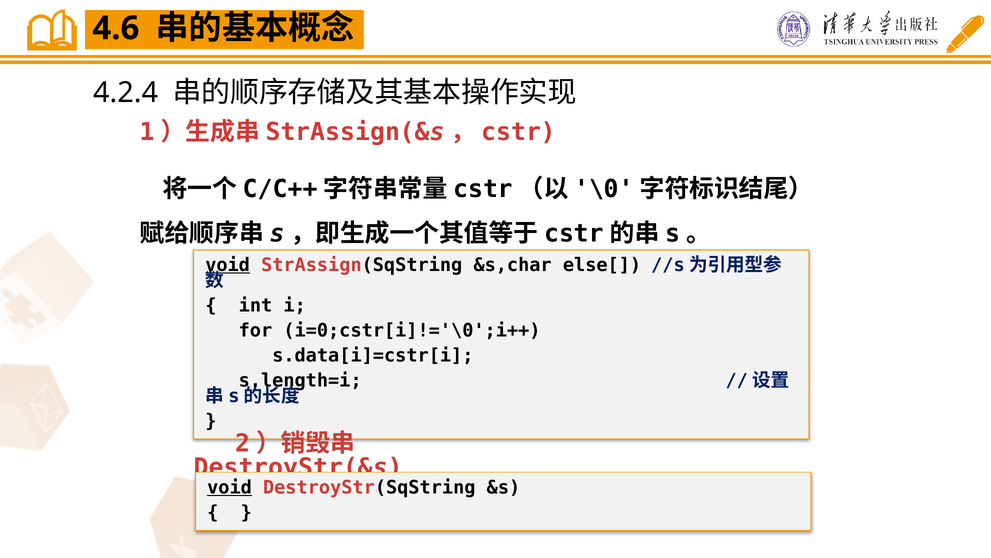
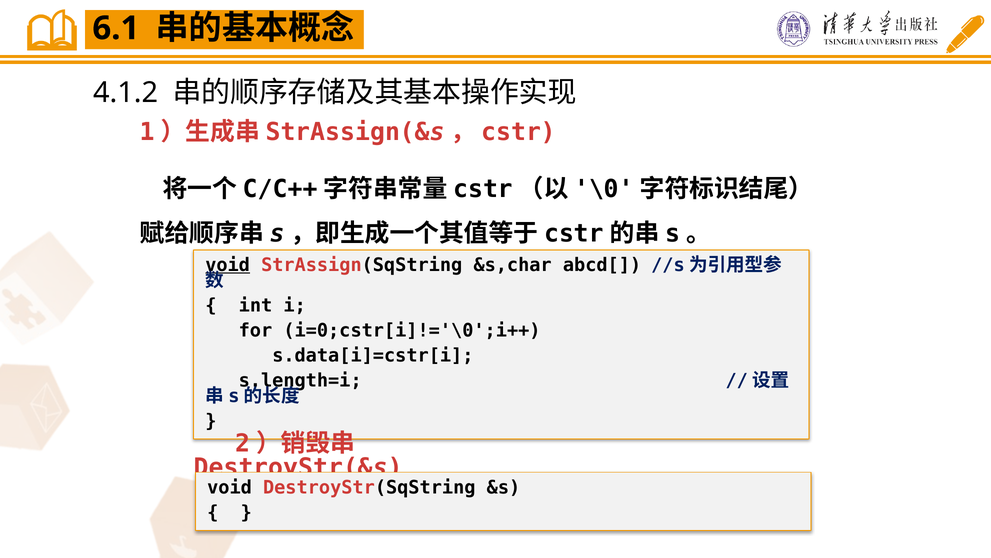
4.6: 4.6 -> 6.1
4.2.4: 4.2.4 -> 4.1.2
else[: else[ -> abcd[
void at (230, 487) underline: present -> none
